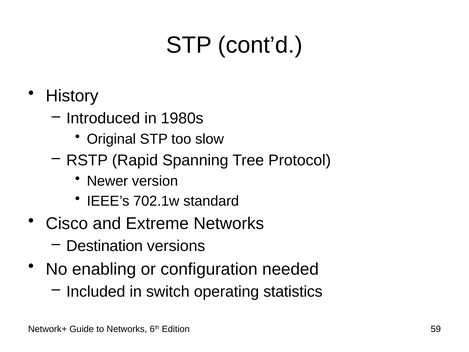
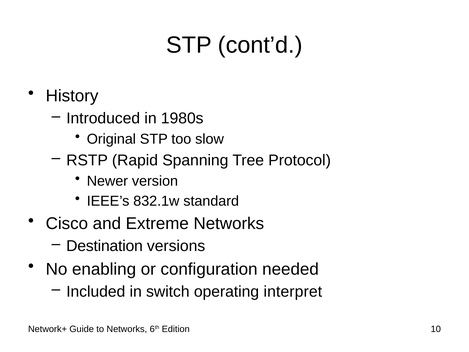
702.1w: 702.1w -> 832.1w
statistics: statistics -> interpret
59: 59 -> 10
